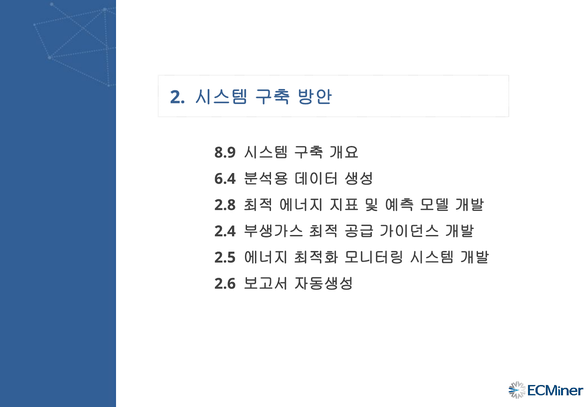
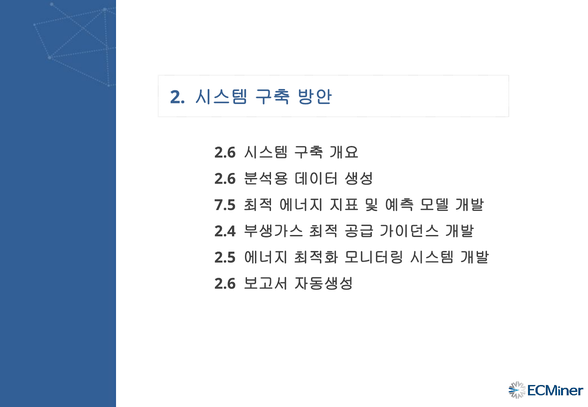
8.9 at (225, 153): 8.9 -> 2.6
6.4 at (225, 179): 6.4 -> 2.6
2.8: 2.8 -> 7.5
